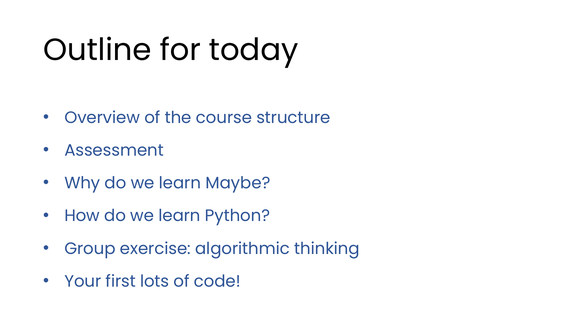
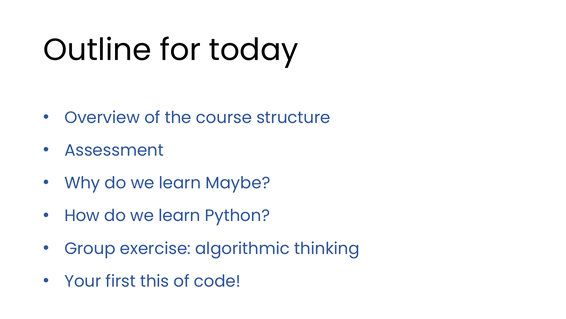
lots: lots -> this
